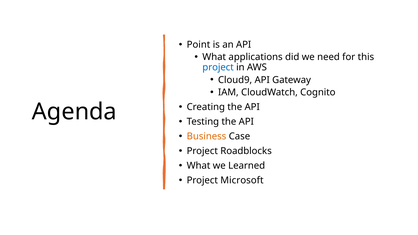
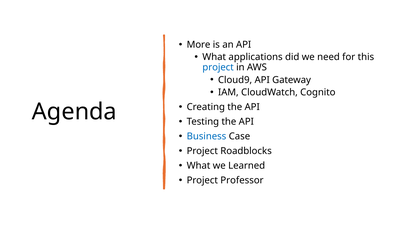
Point: Point -> More
Business colour: orange -> blue
Microsoft: Microsoft -> Professor
